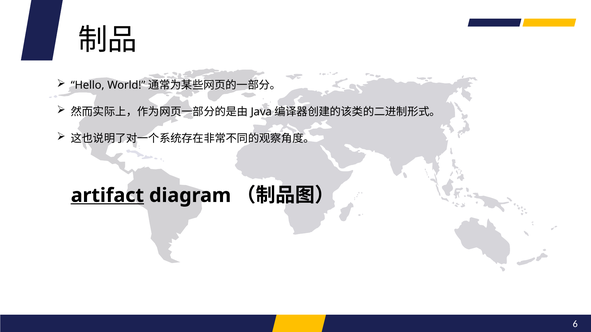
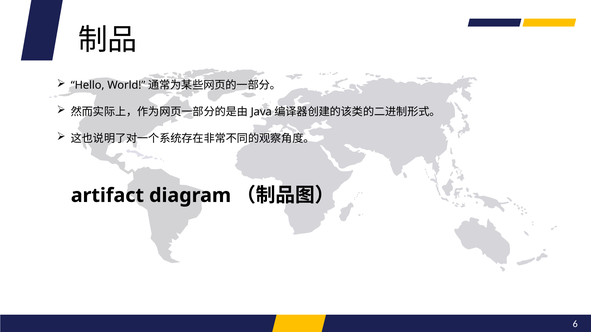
artifact underline: present -> none
